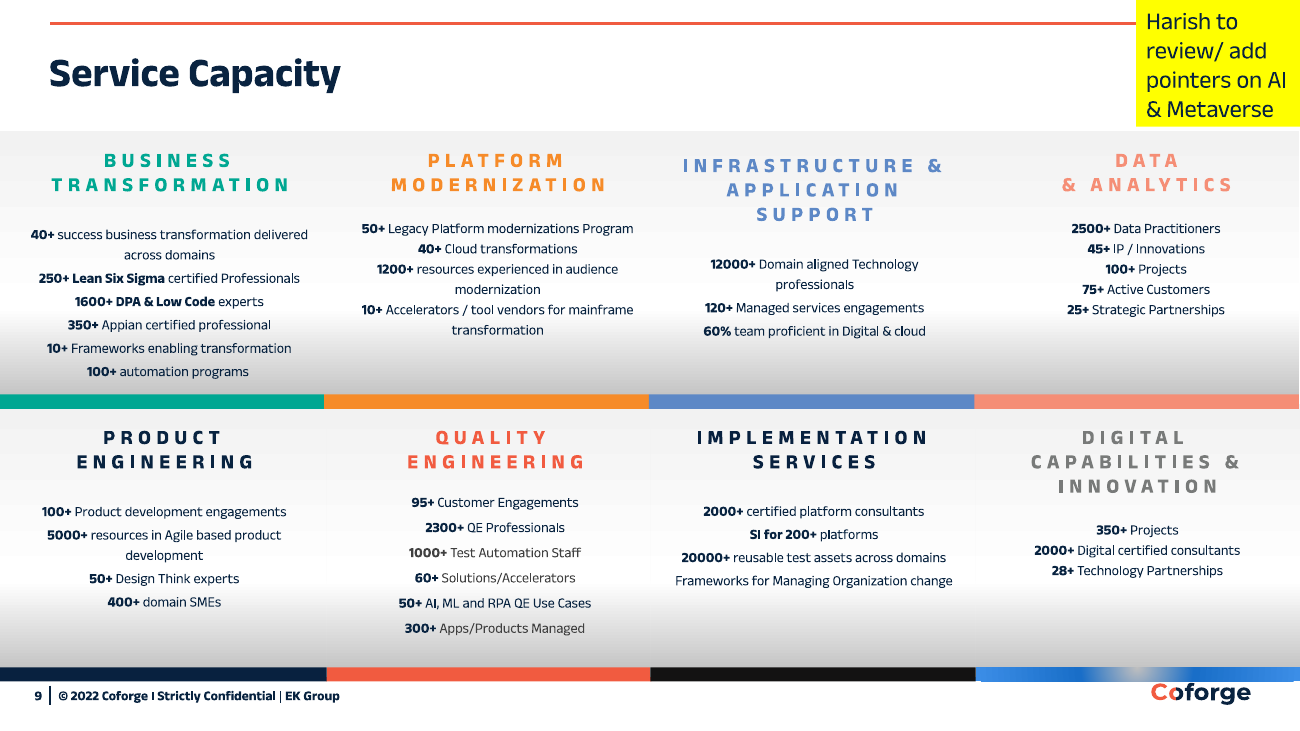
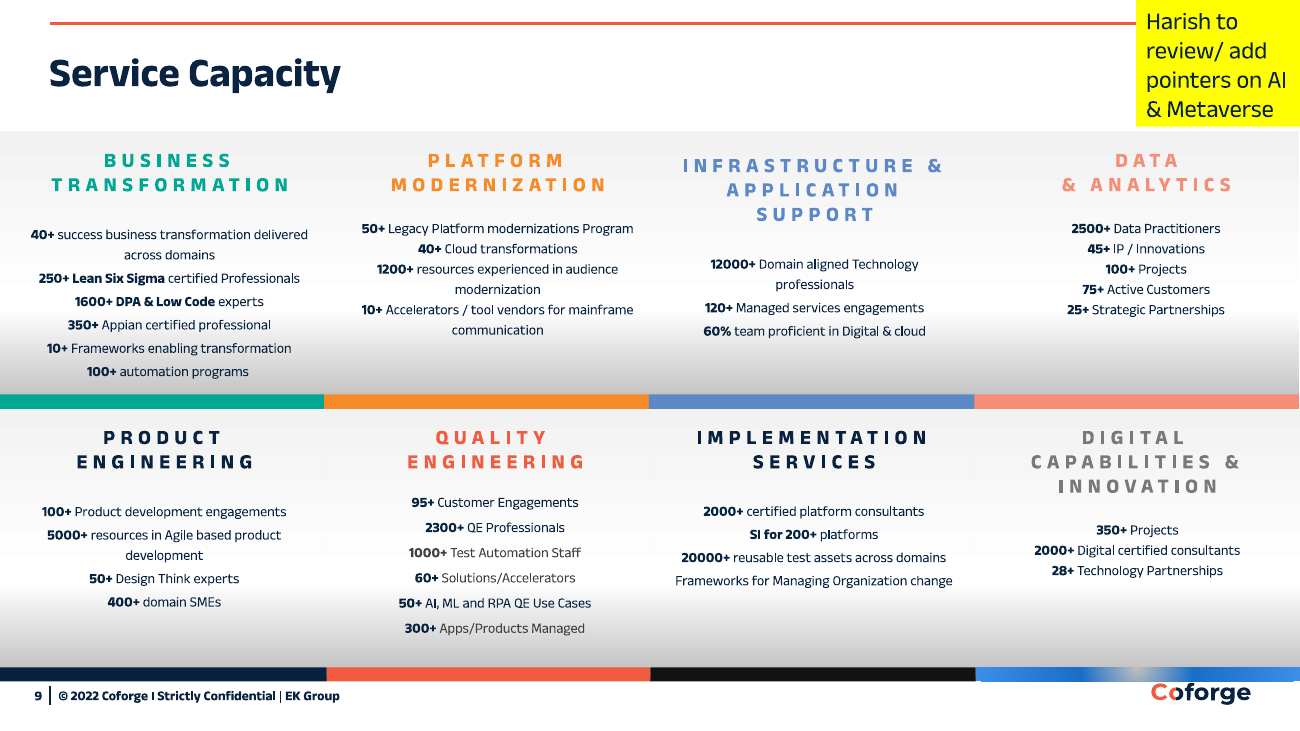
transformation at (498, 330): transformation -> communication
